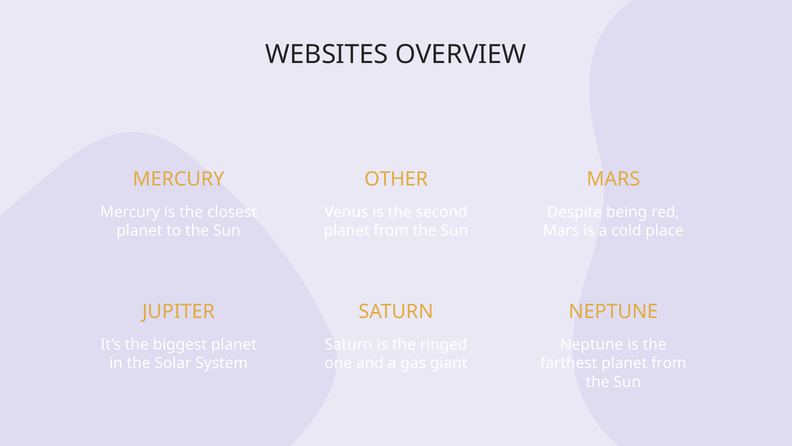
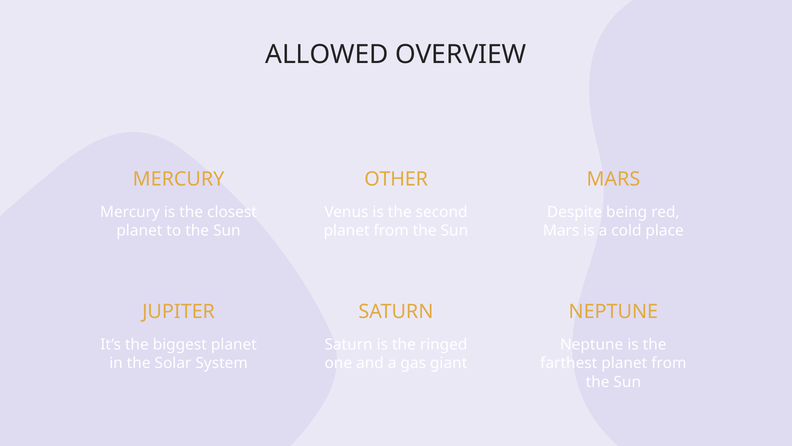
WEBSITES: WEBSITES -> ALLOWED
